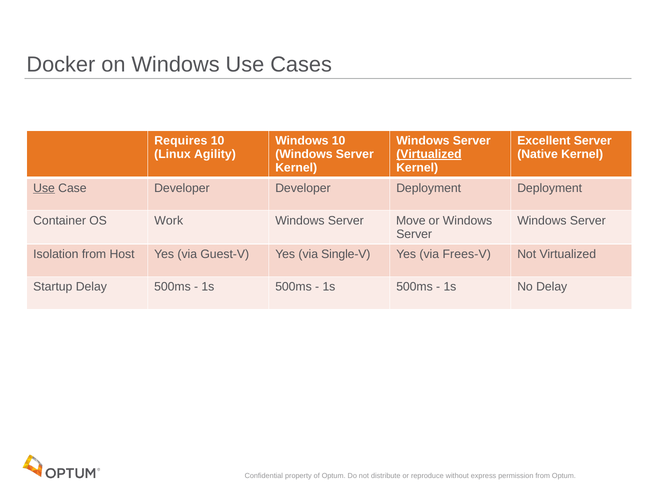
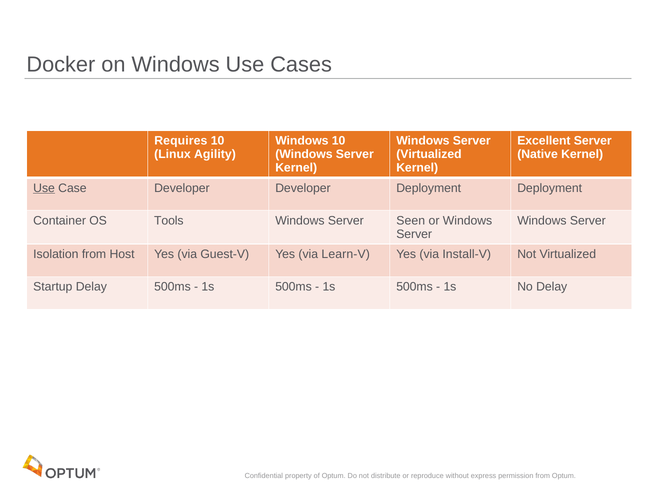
Virtualized at (429, 154) underline: present -> none
Work: Work -> Tools
Move: Move -> Seen
Single-V: Single-V -> Learn-V
Frees-V: Frees-V -> Install-V
